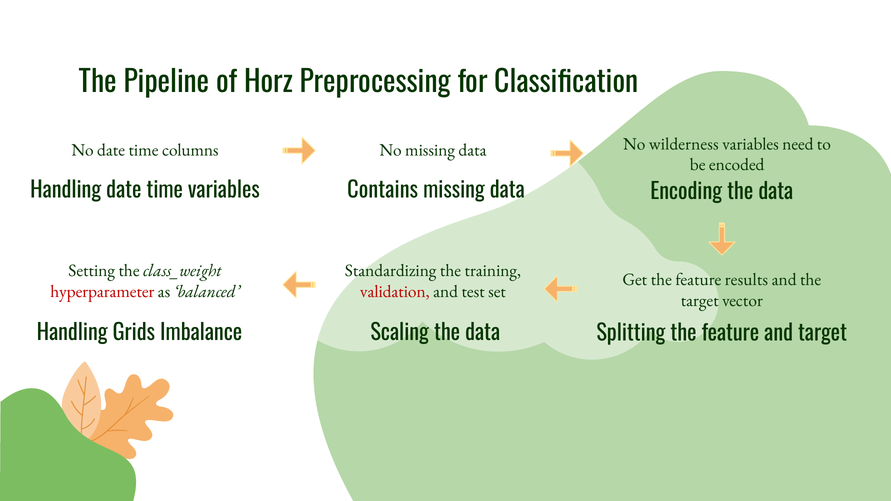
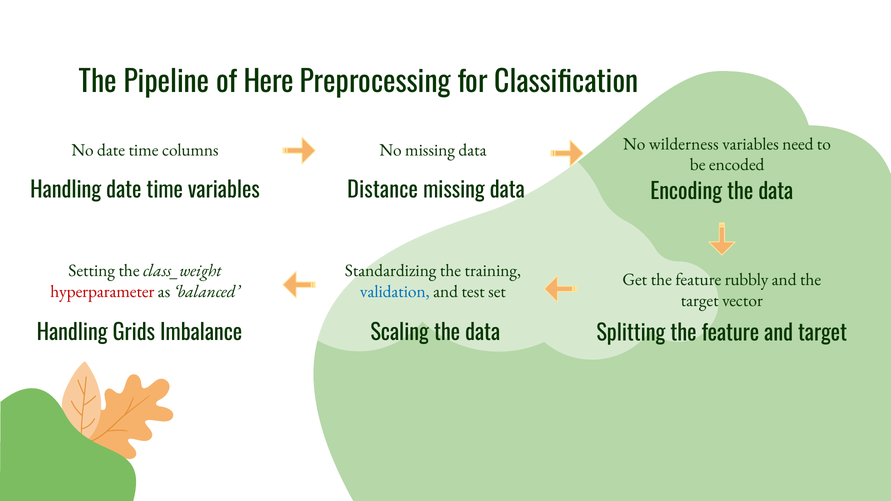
Horz: Horz -> Here
Contains: Contains -> Distance
results: results -> rubbly
validation colour: red -> blue
